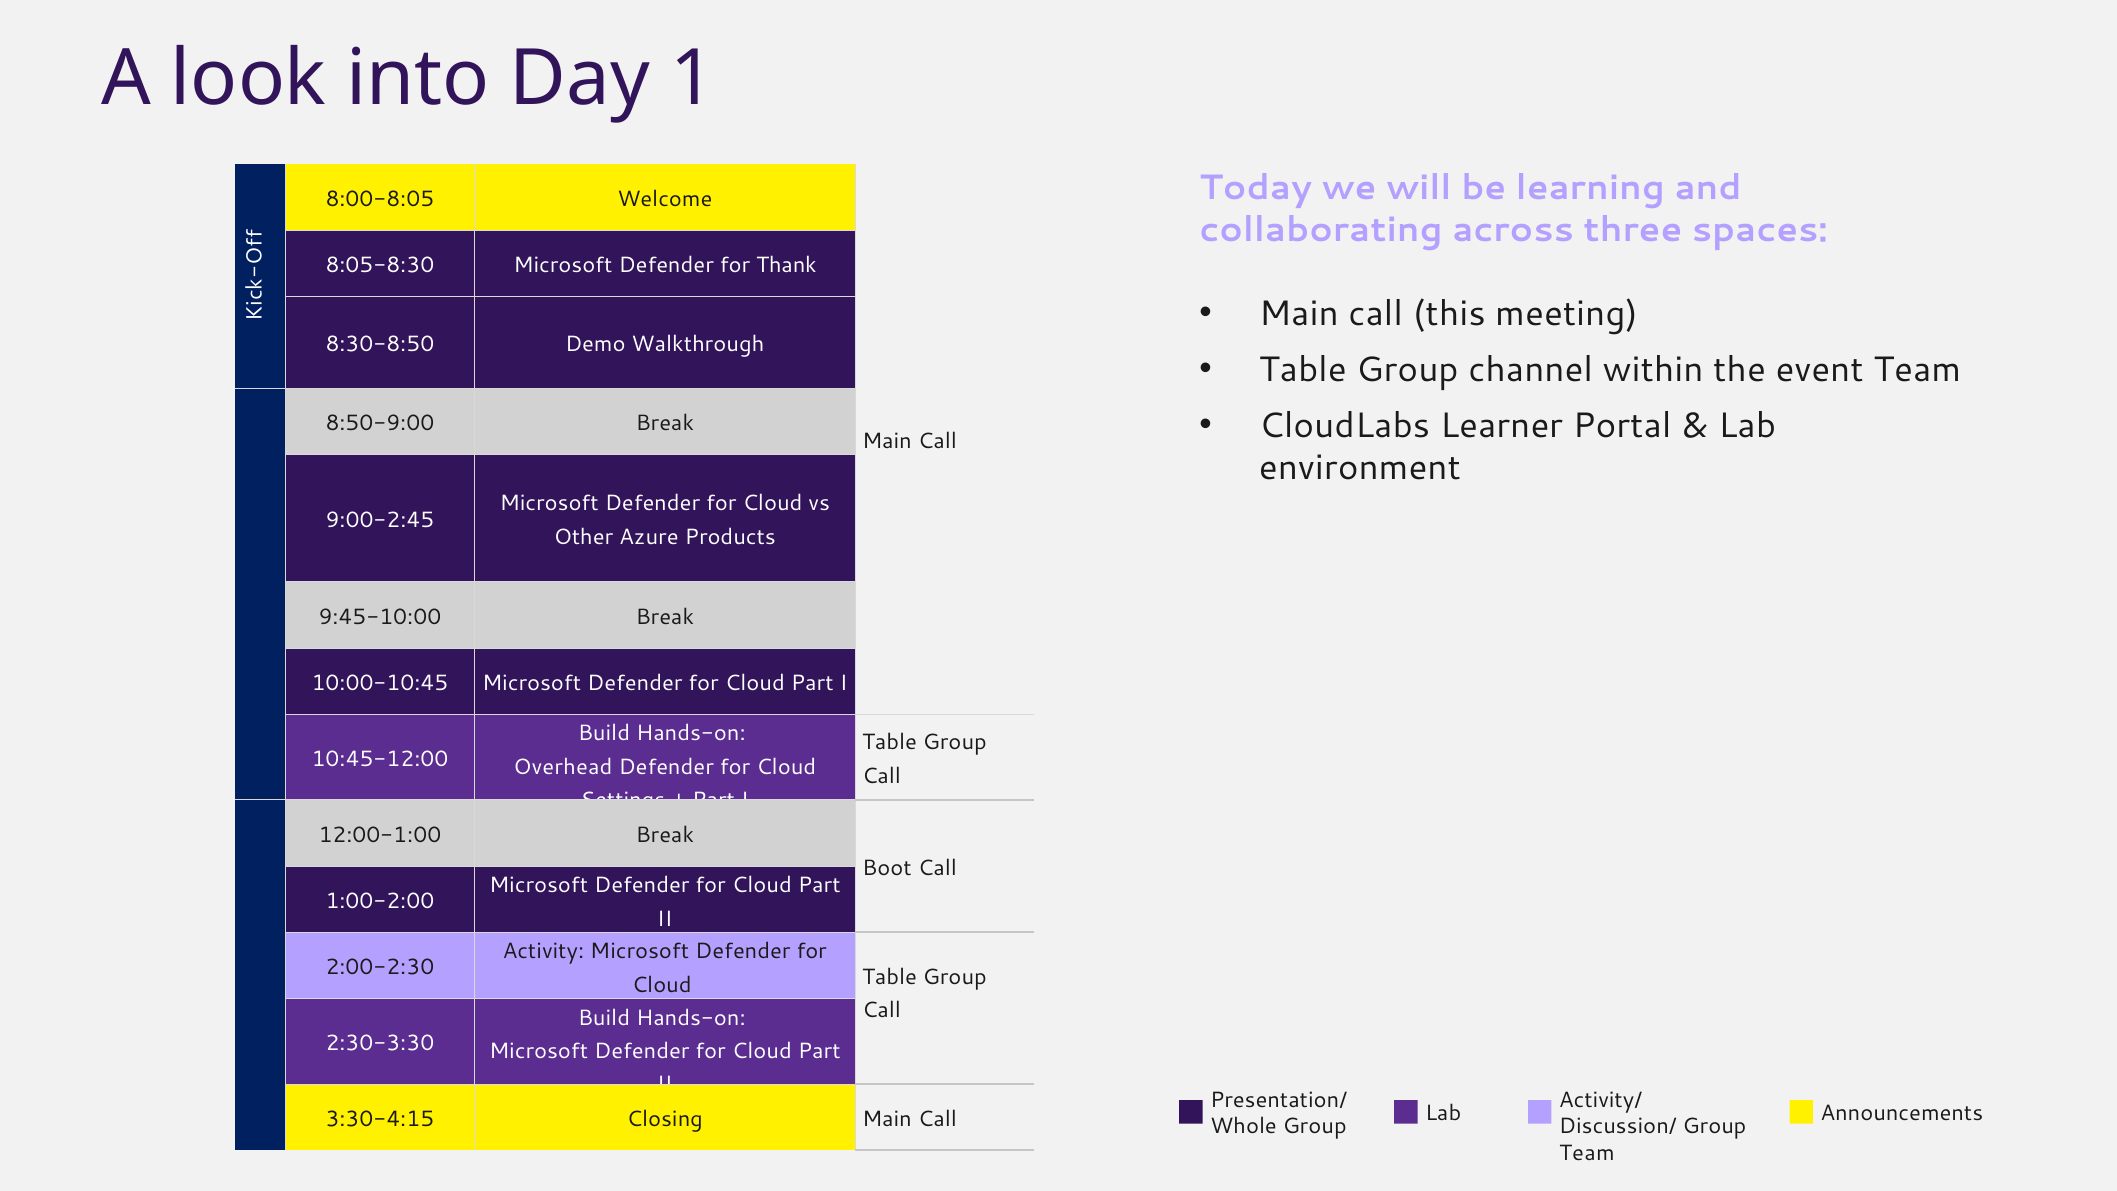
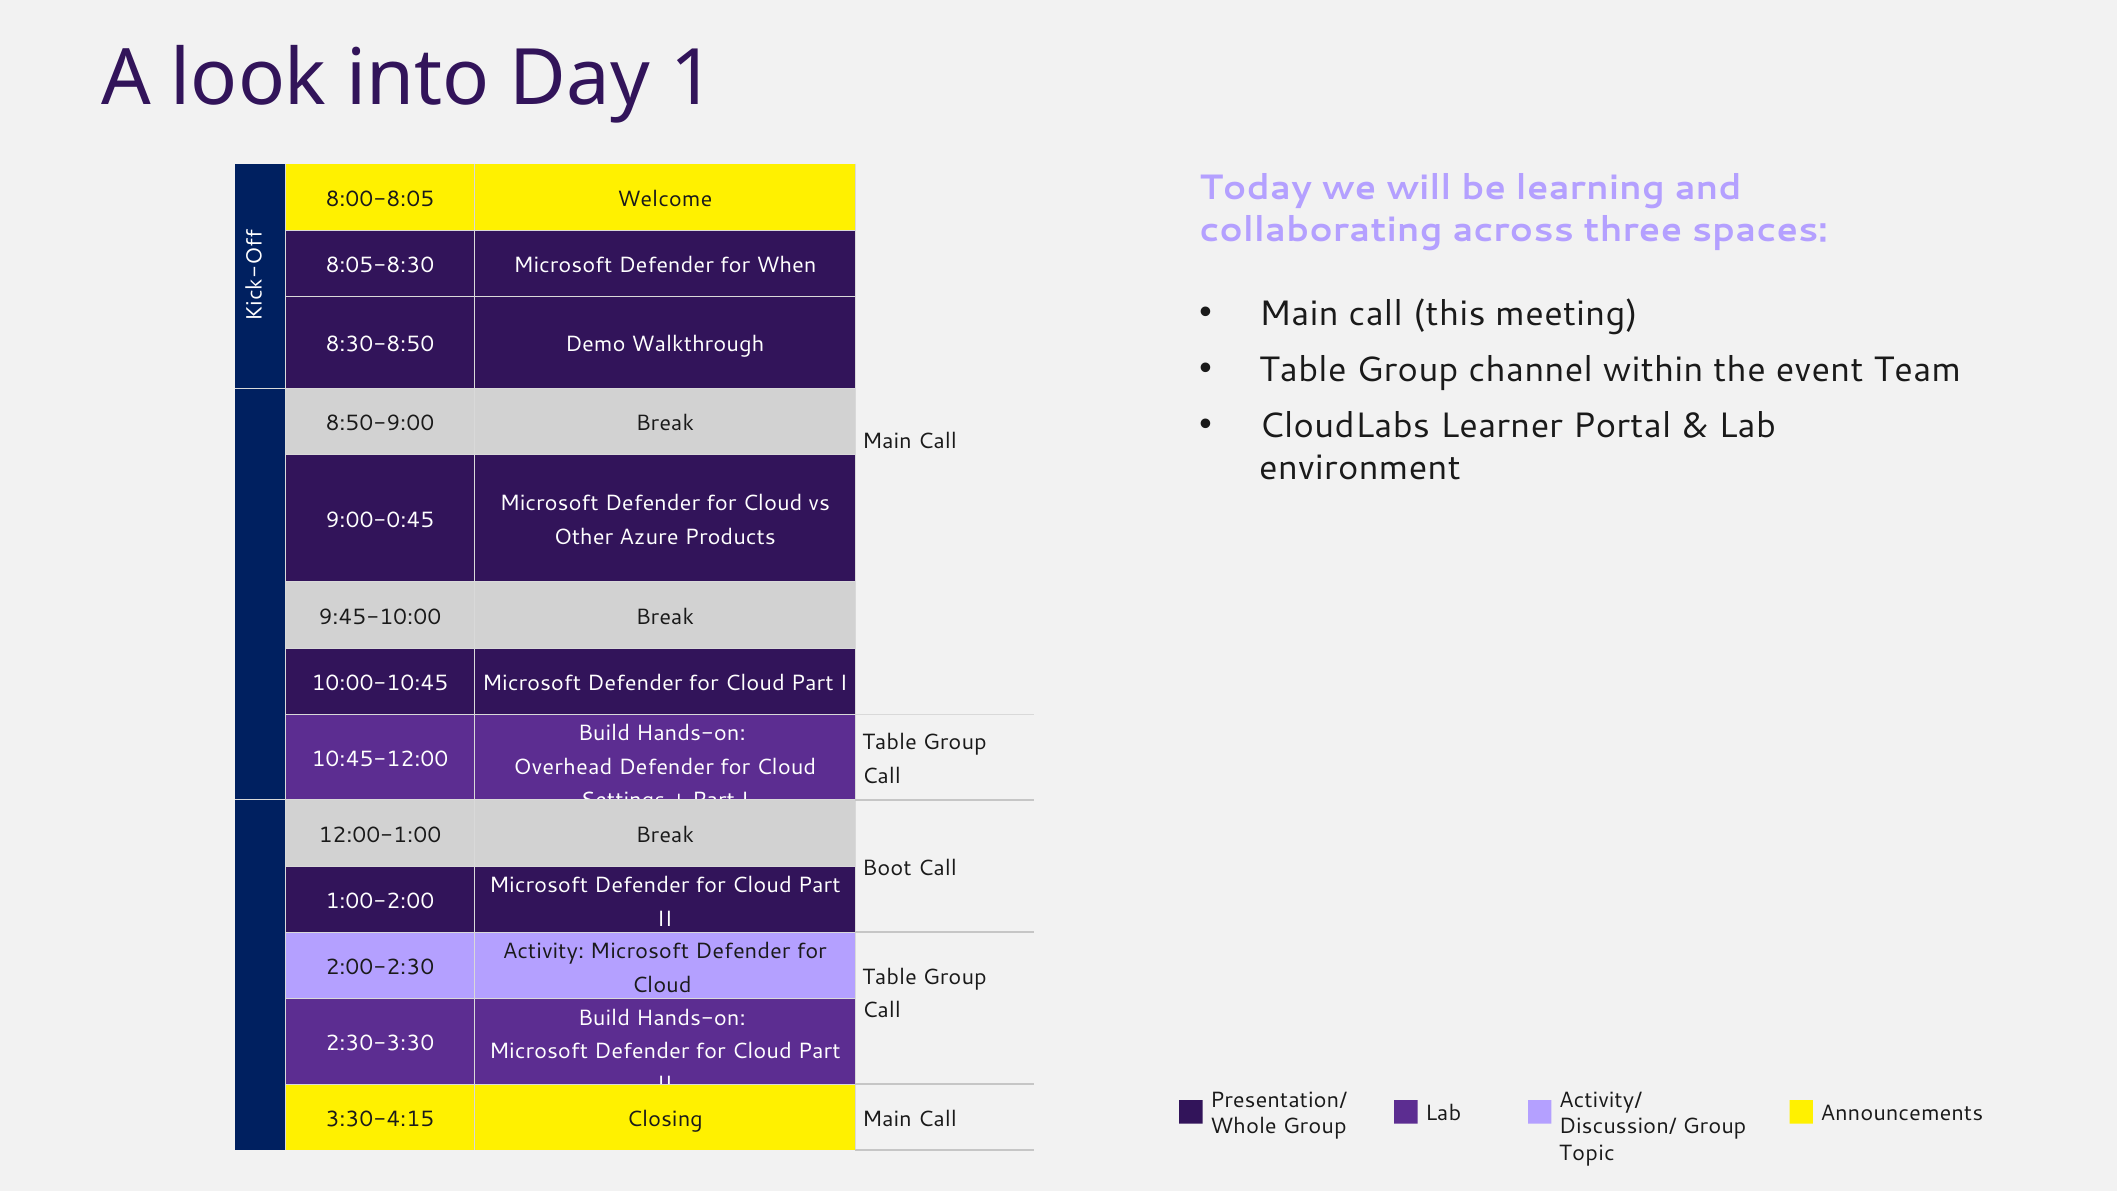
Thank: Thank -> When
9:00-2:45: 9:00-2:45 -> 9:00-0:45
Team at (1587, 1153): Team -> Topic
